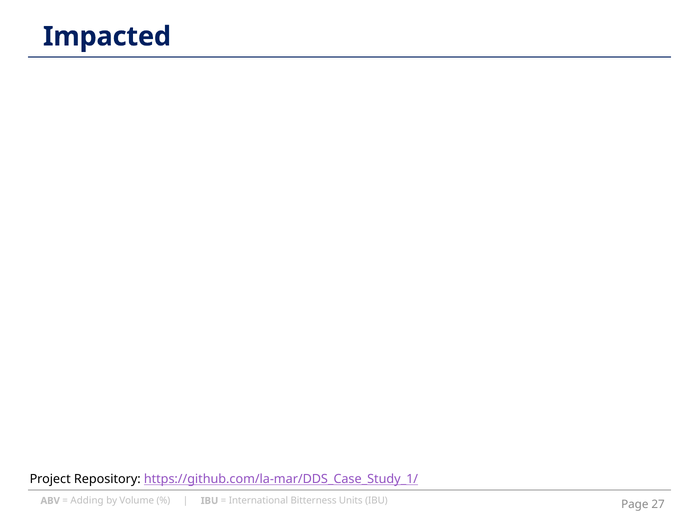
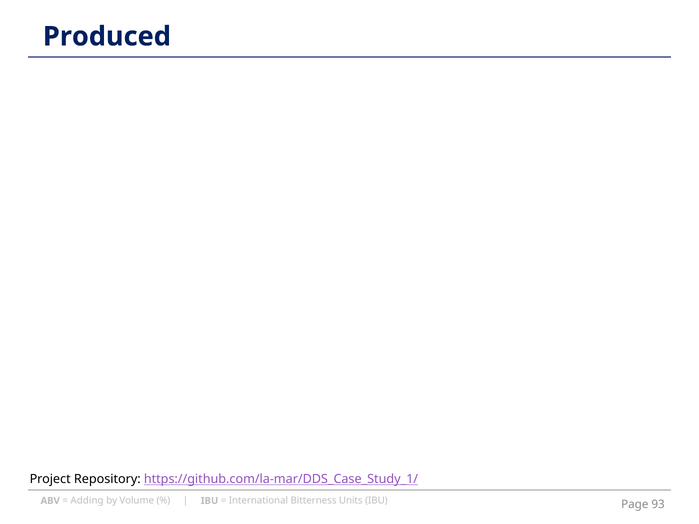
Impacted: Impacted -> Produced
27: 27 -> 93
